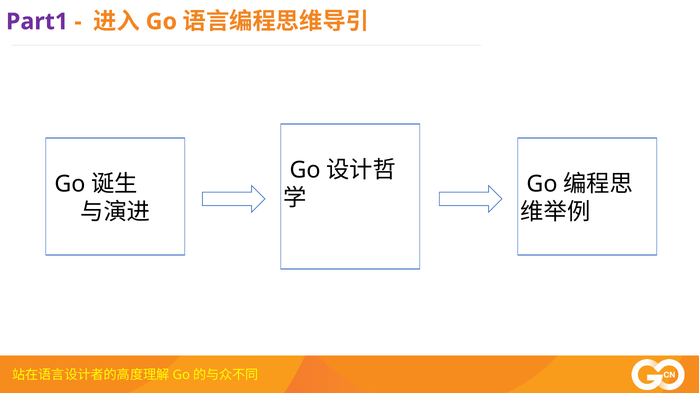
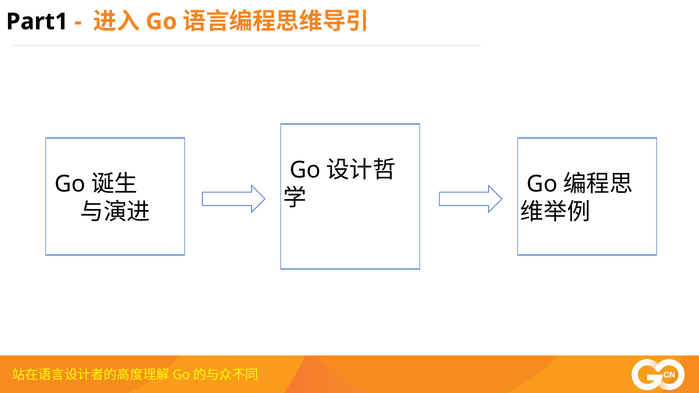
Part1 colour: purple -> black
